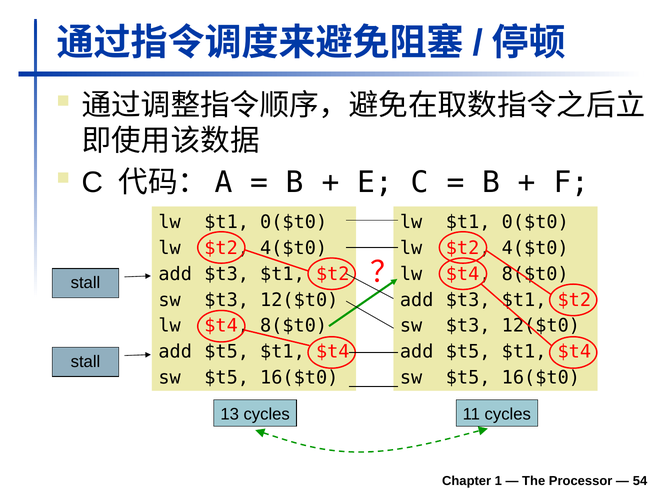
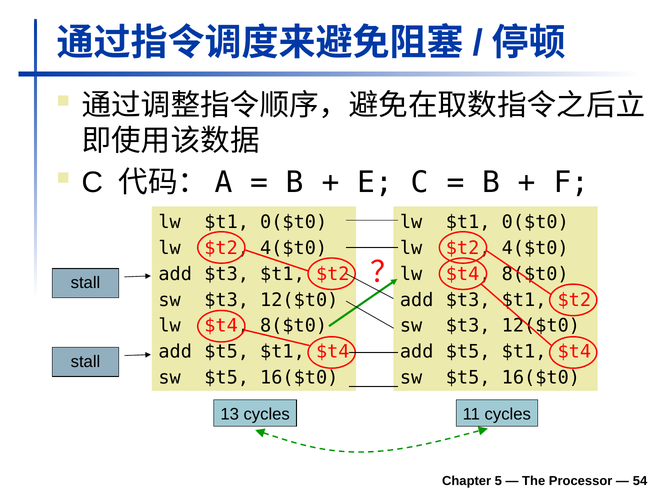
1: 1 -> 5
